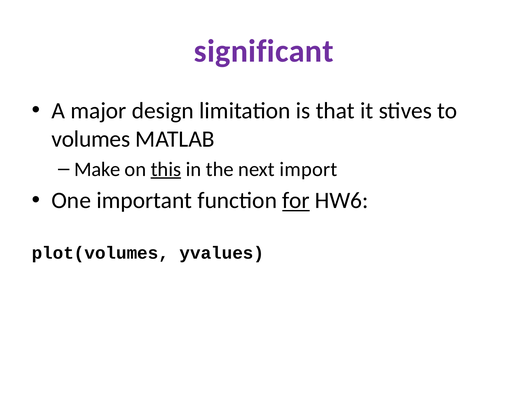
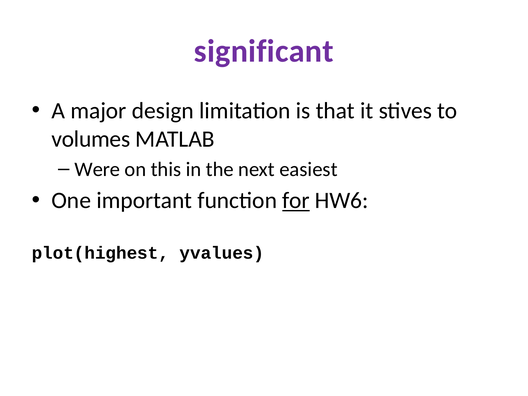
Make: Make -> Were
this underline: present -> none
import: import -> easiest
plot(volumes: plot(volumes -> plot(highest
